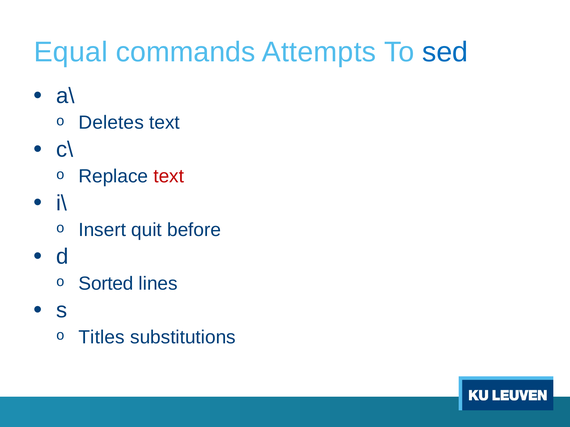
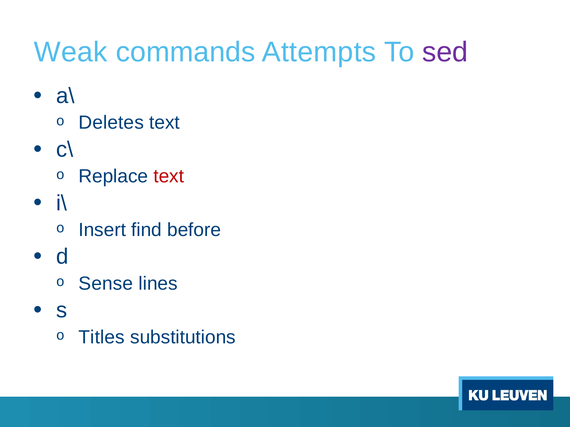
Equal: Equal -> Weak
sed colour: blue -> purple
quit: quit -> find
Sorted: Sorted -> Sense
